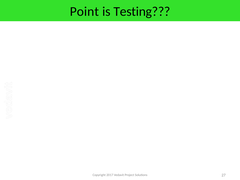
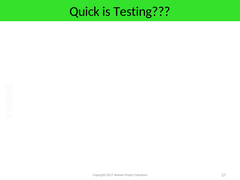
Point: Point -> Quick
